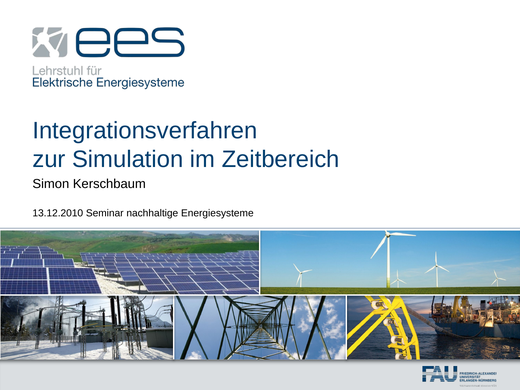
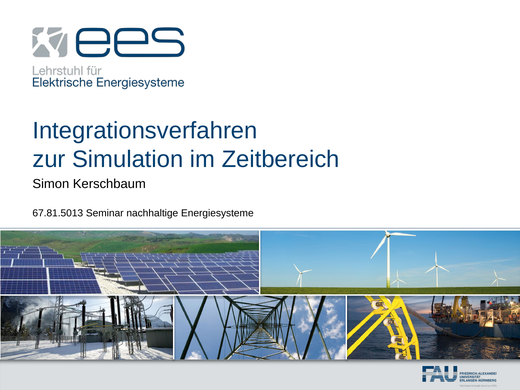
13.12.2010: 13.12.2010 -> 67.81.5013
